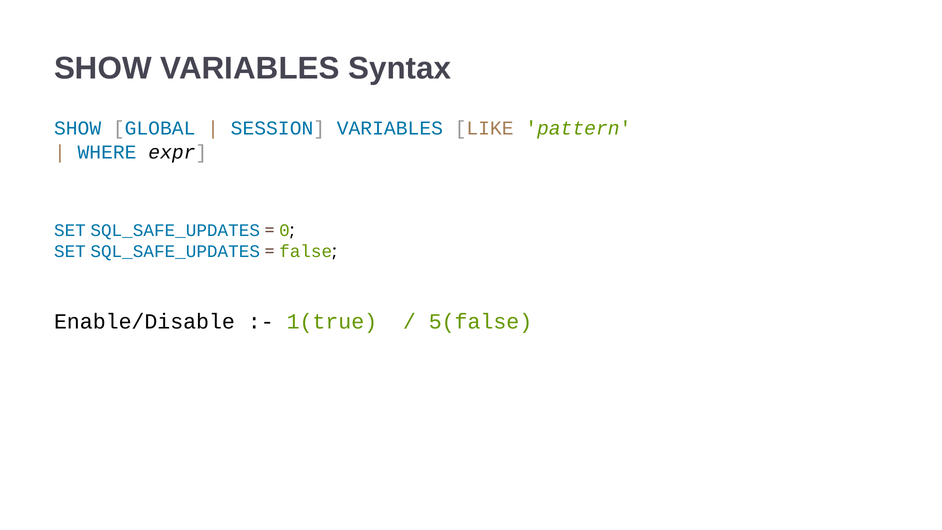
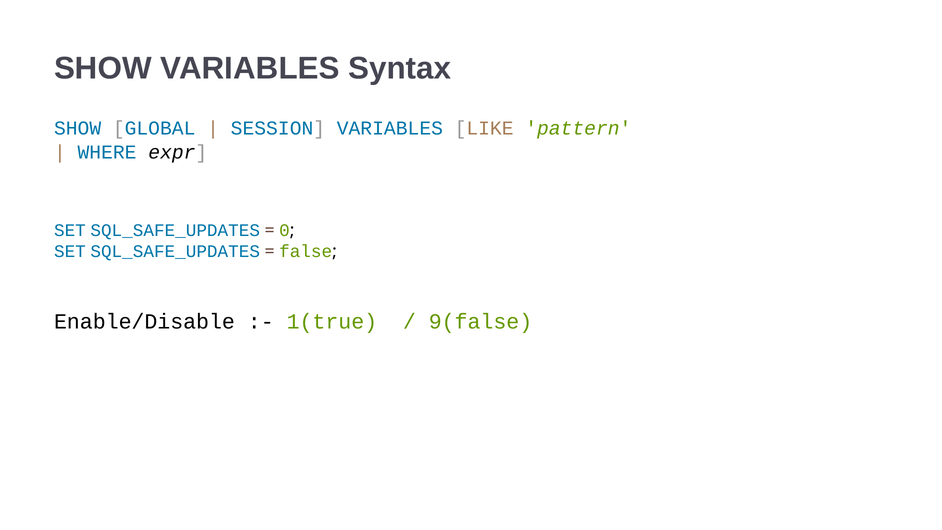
5(false: 5(false -> 9(false
